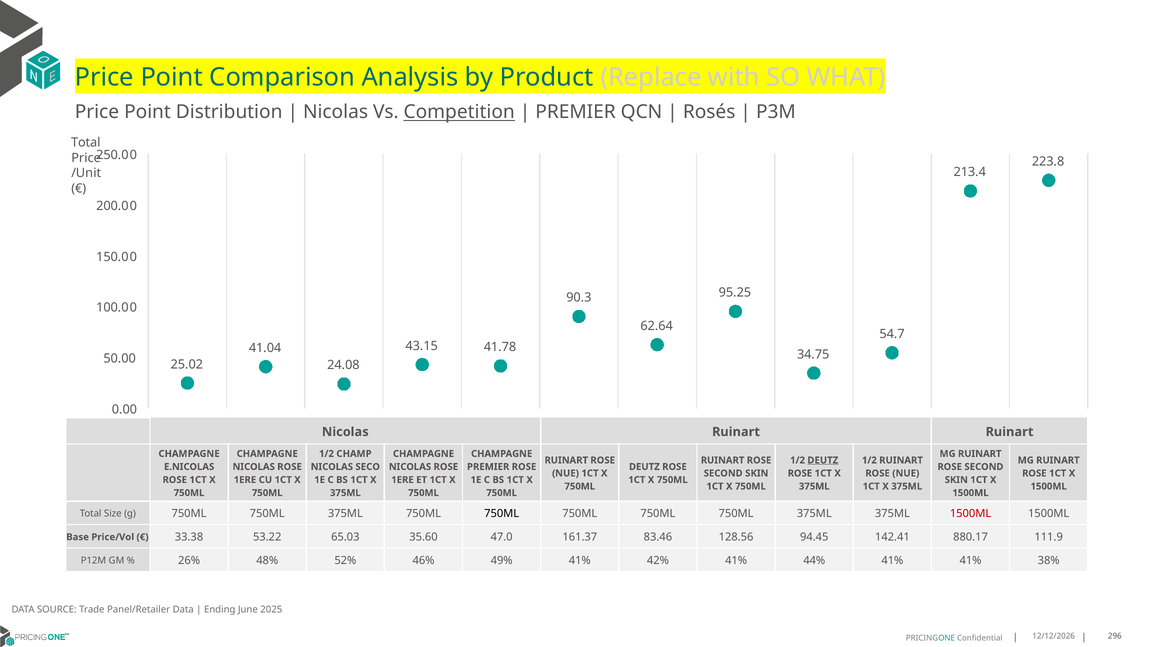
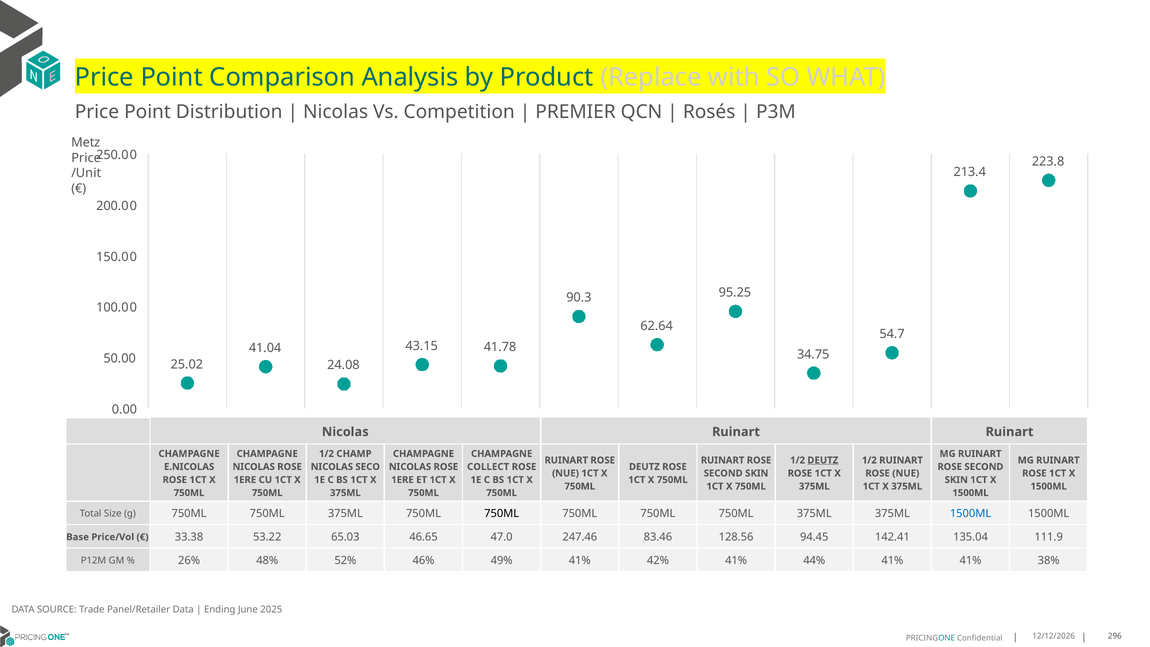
Competition underline: present -> none
Total at (86, 143): Total -> Metz
PREMIER at (488, 467): PREMIER -> COLLECT
1500ML at (971, 514) colour: red -> blue
35.60: 35.60 -> 46.65
161.37: 161.37 -> 247.46
880.17: 880.17 -> 135.04
